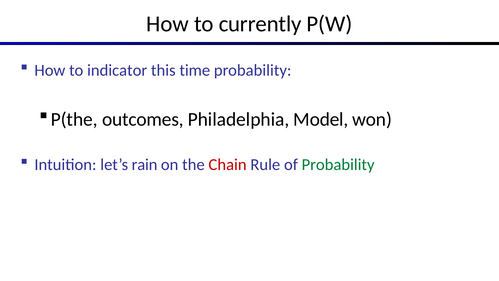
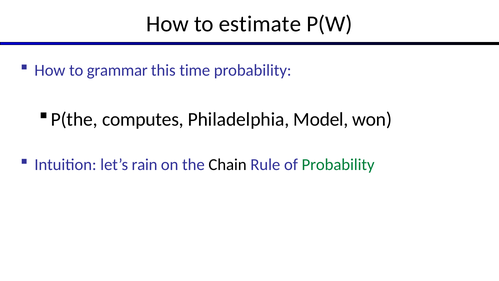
currently: currently -> estimate
indicator: indicator -> grammar
outcomes: outcomes -> computes
Chain colour: red -> black
